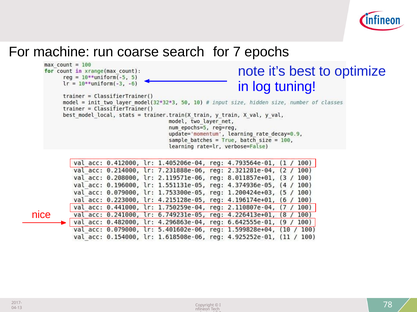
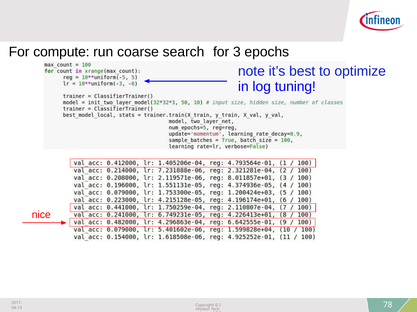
machine: machine -> compute
7: 7 -> 3
